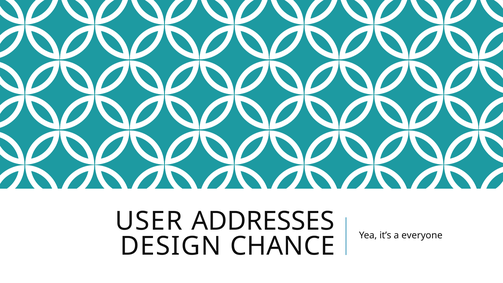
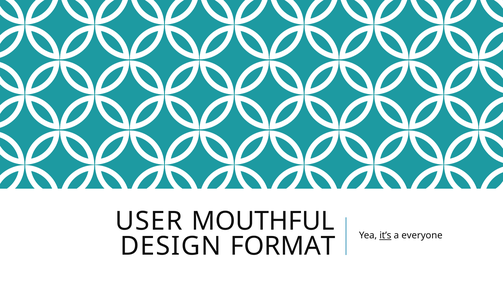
ADDRESSES: ADDRESSES -> MOUTHFUL
it’s underline: none -> present
CHANCE: CHANCE -> FORMAT
